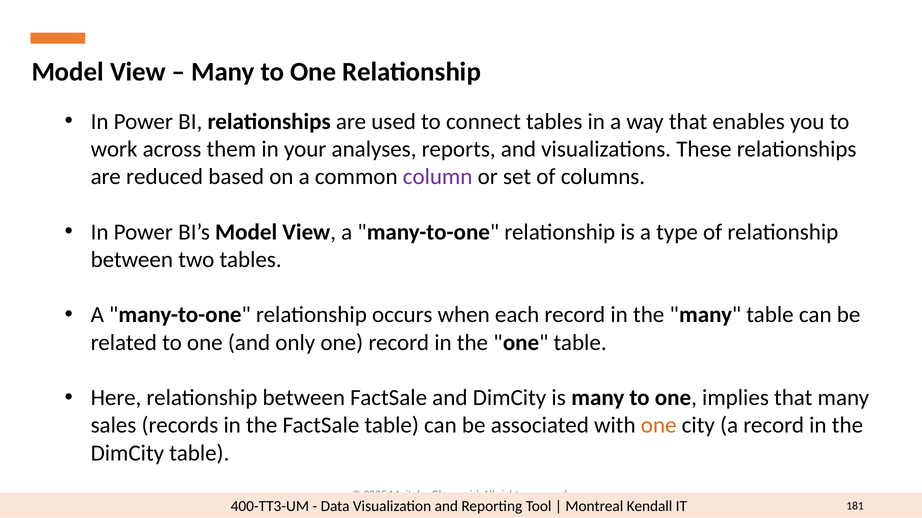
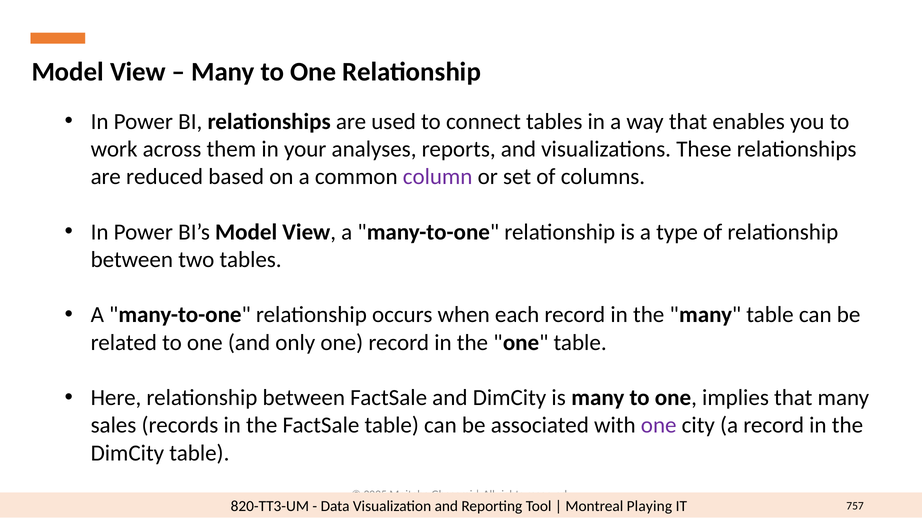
one at (659, 426) colour: orange -> purple
400-TT3-UM: 400-TT3-UM -> 820-TT3-UM
Kendall: Kendall -> Playing
181: 181 -> 757
